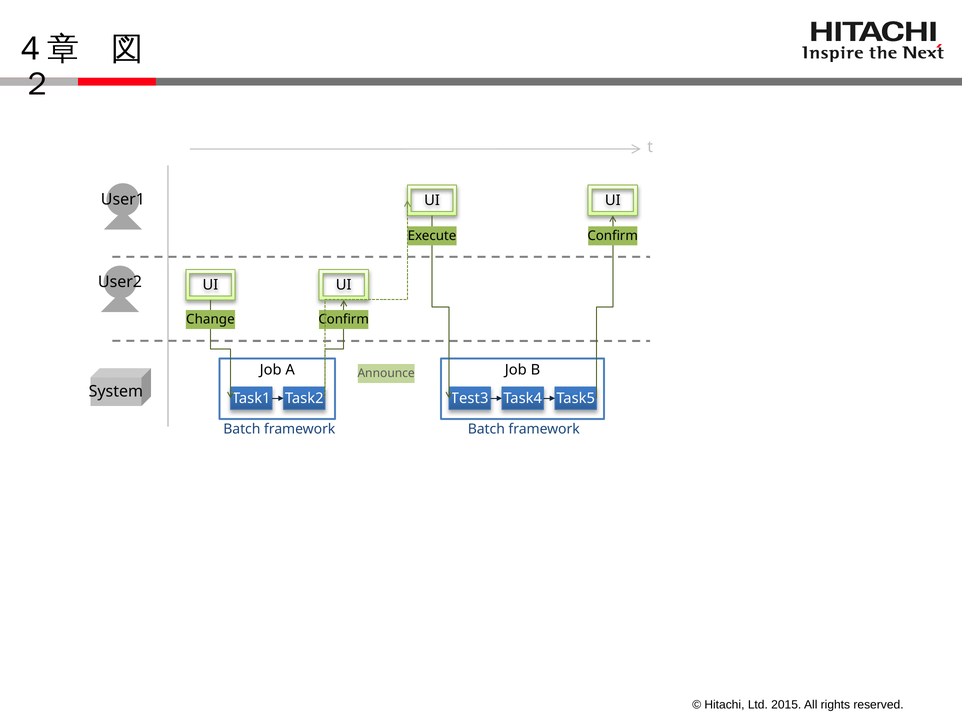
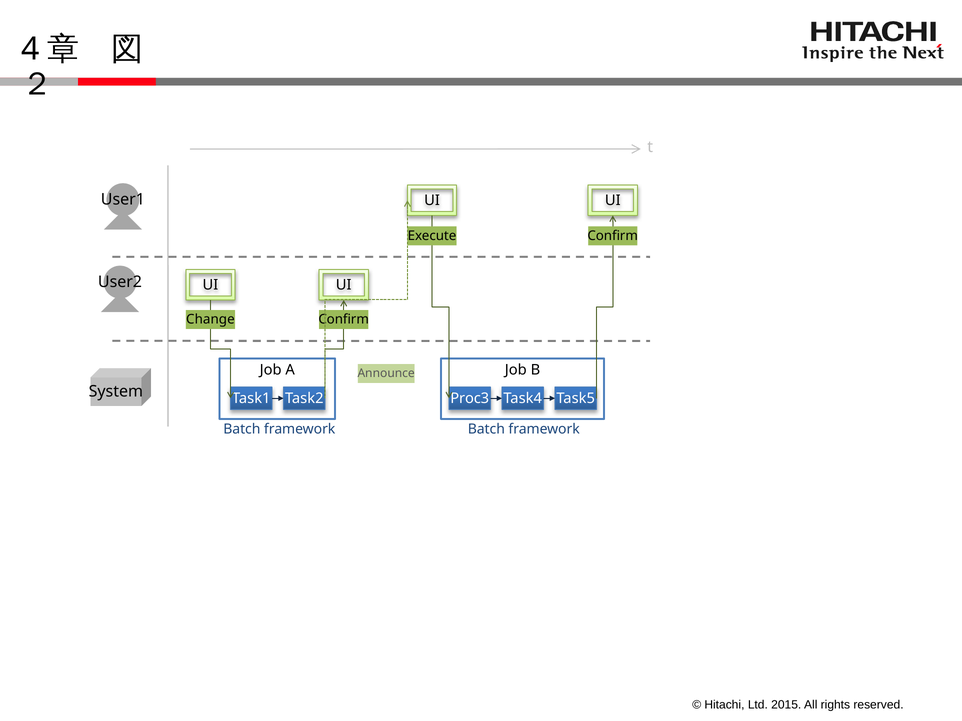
Test3: Test3 -> Proc3
